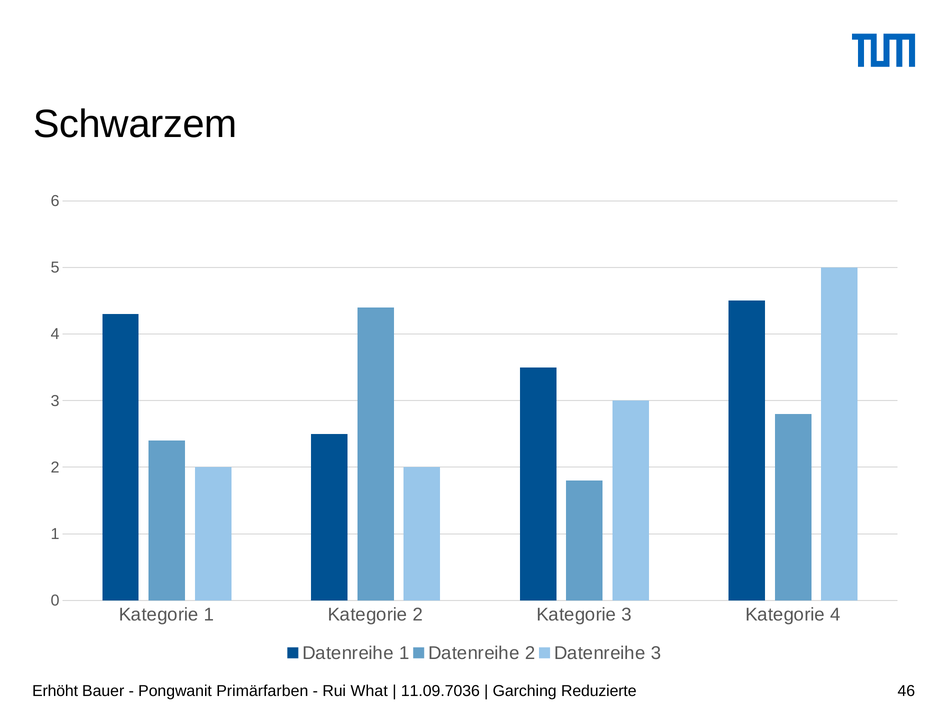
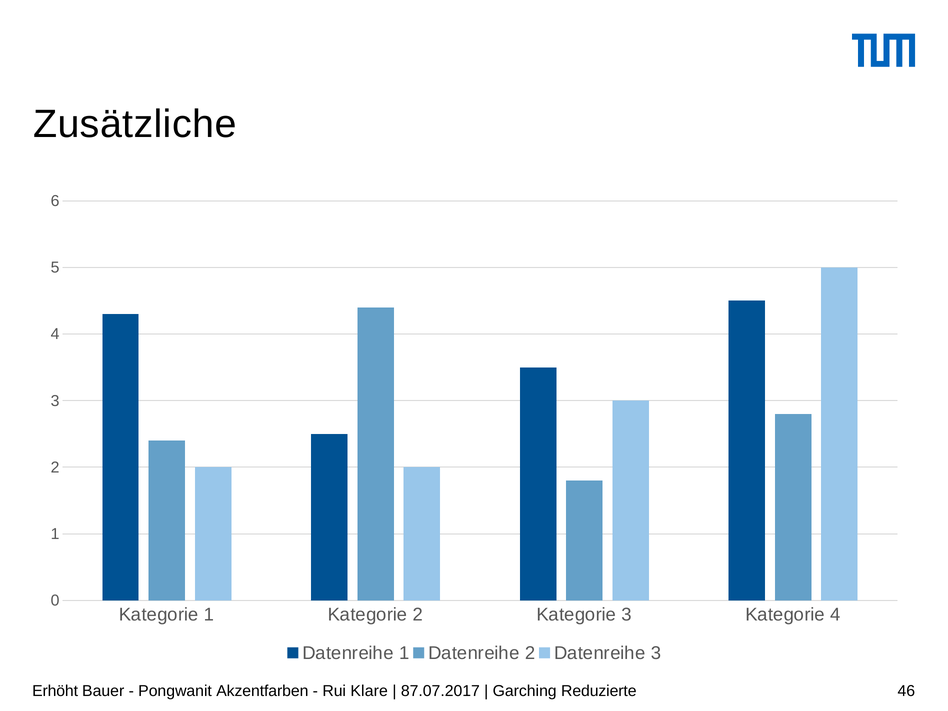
Schwarzem: Schwarzem -> Zusätzliche
Primärfarben: Primärfarben -> Akzentfarben
What: What -> Klare
11.09.7036: 11.09.7036 -> 87.07.2017
